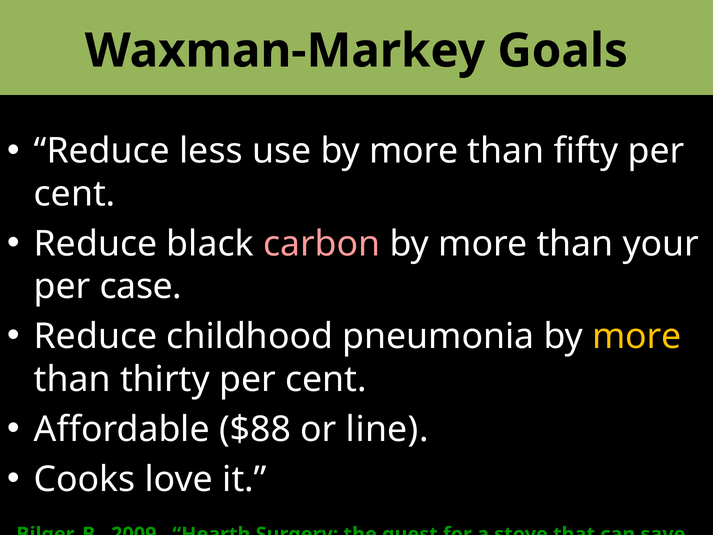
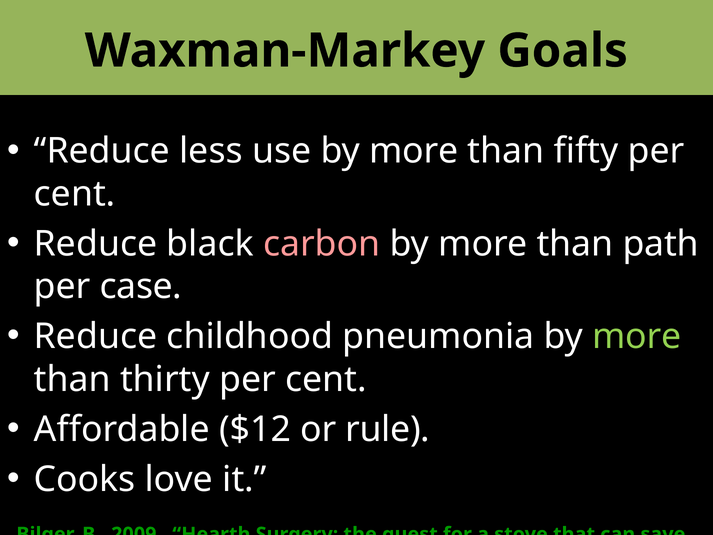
your: your -> path
more at (637, 336) colour: yellow -> light green
$88: $88 -> $12
line: line -> rule
